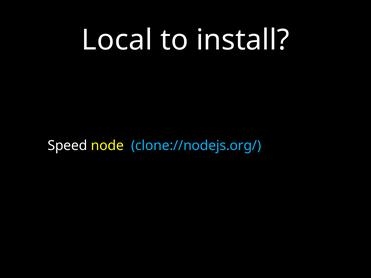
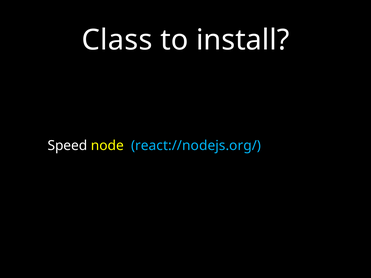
Local: Local -> Class
clone://nodejs.org/: clone://nodejs.org/ -> react://nodejs.org/
